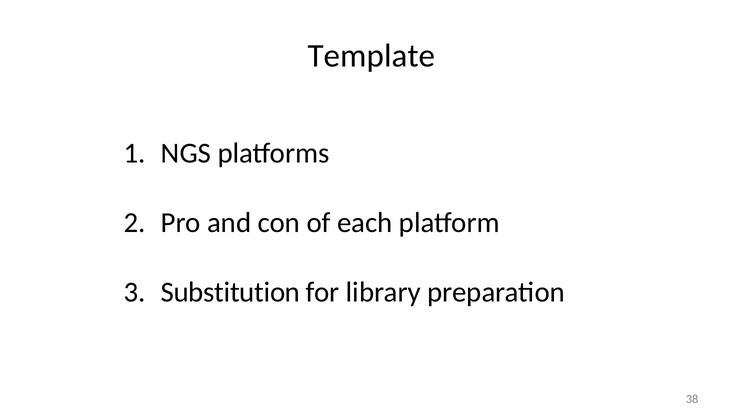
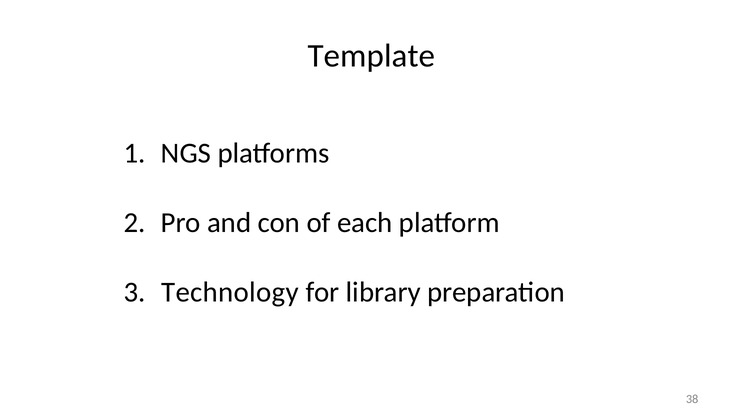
Substitution: Substitution -> Technology
